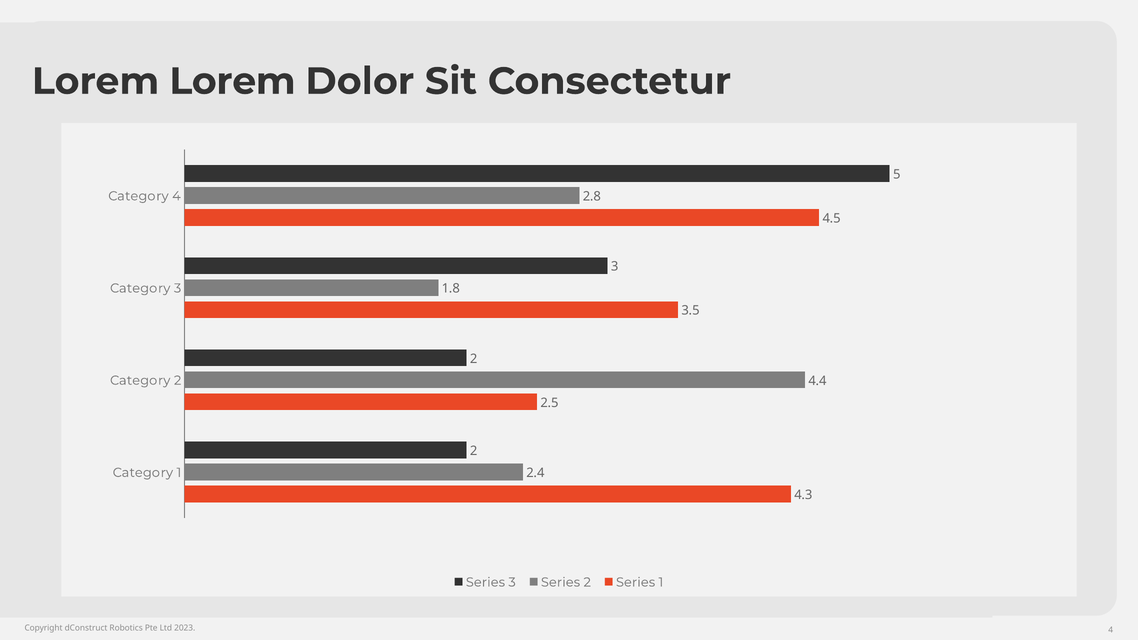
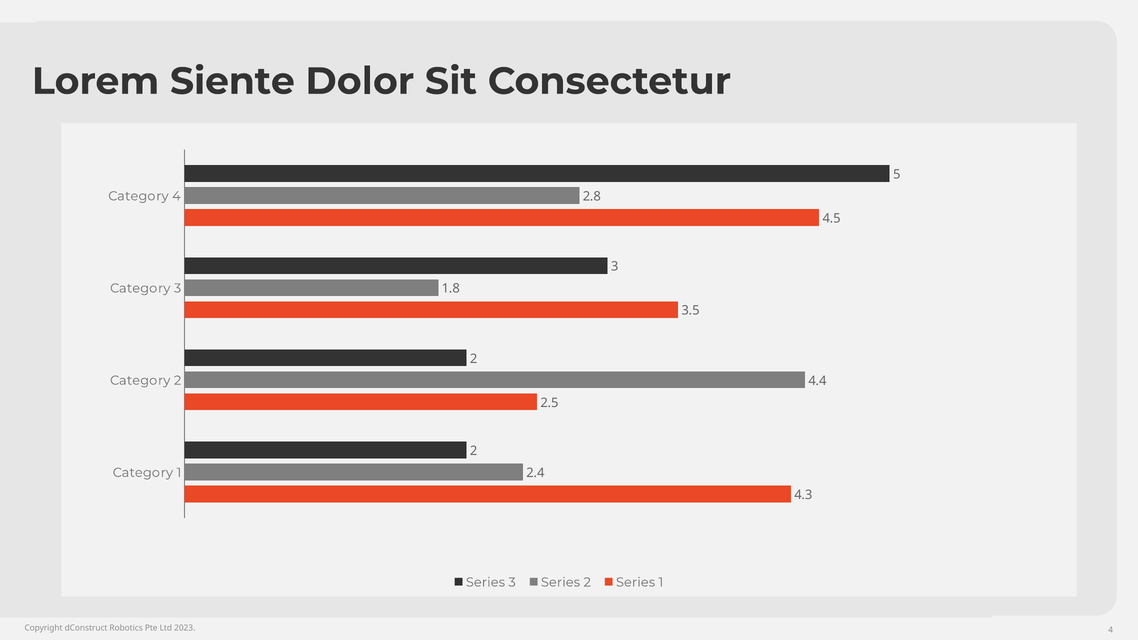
Lorem Lorem: Lorem -> Siente
